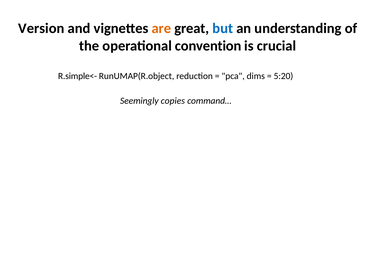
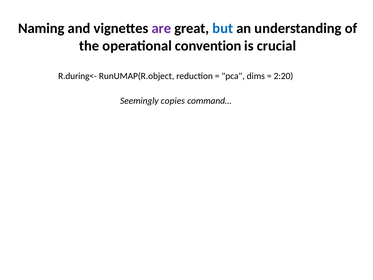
Version: Version -> Naming
are colour: orange -> purple
R.simple<-: R.simple<- -> R.during<-
5:20: 5:20 -> 2:20
